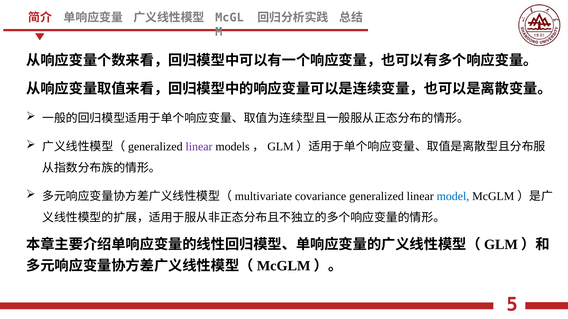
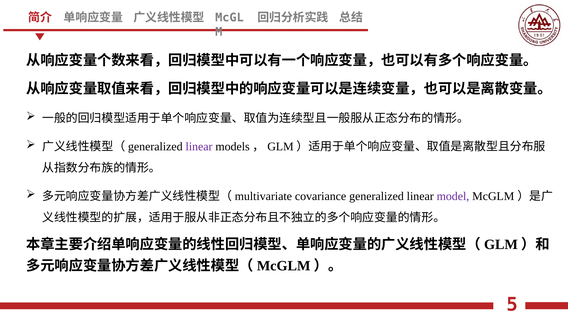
model colour: blue -> purple
